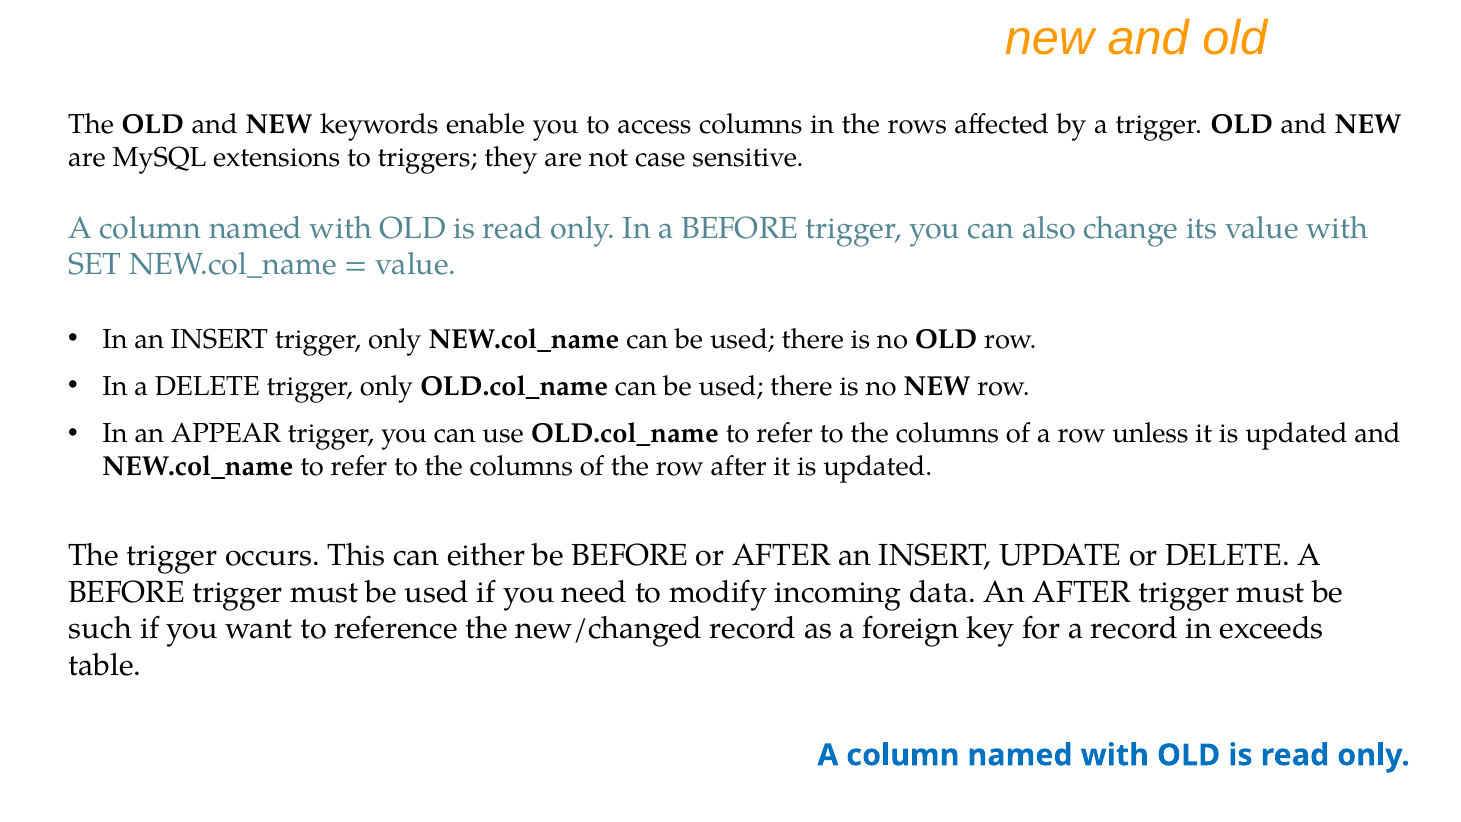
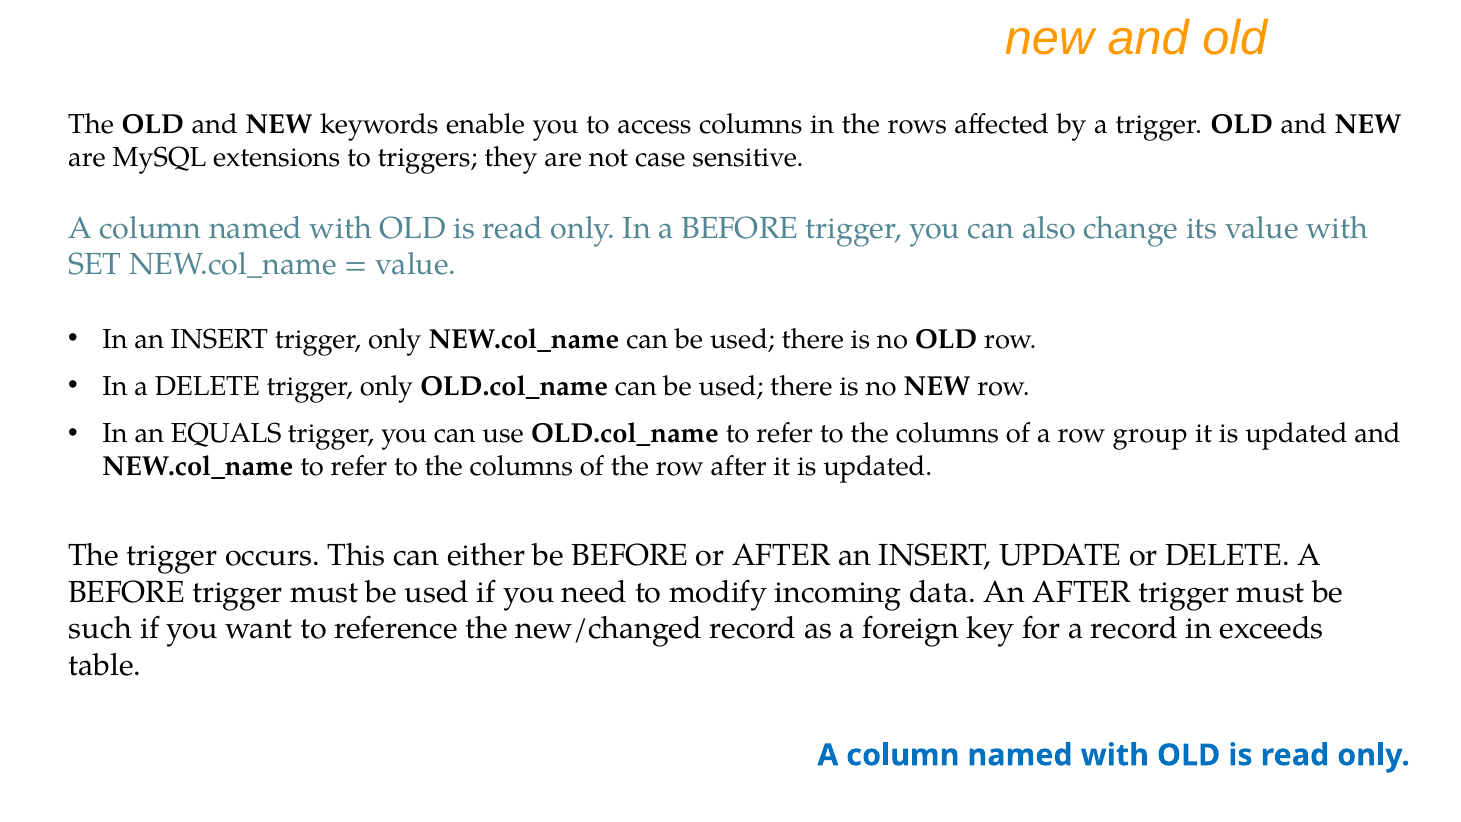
APPEAR: APPEAR -> EQUALS
unless: unless -> group
